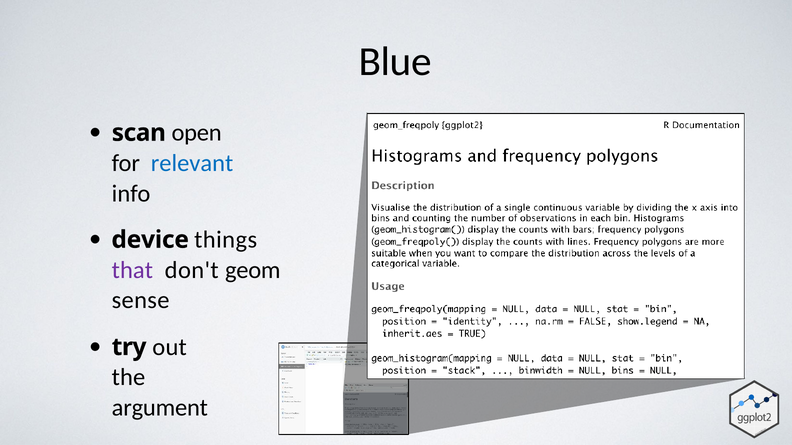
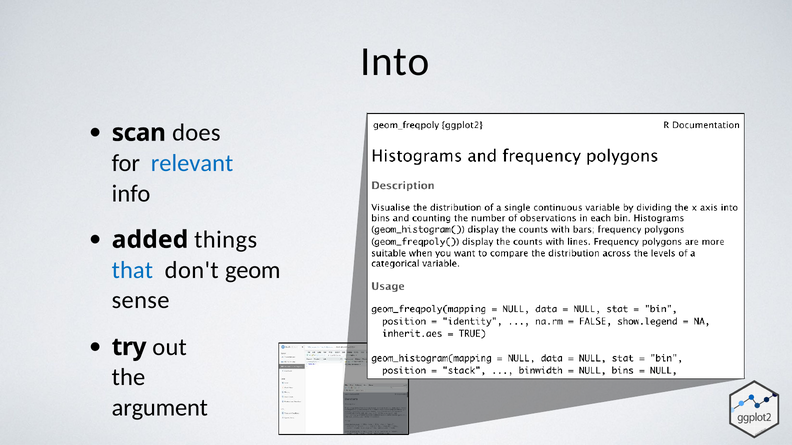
Blue: Blue -> Into
open: open -> does
device: device -> added
that colour: purple -> blue
